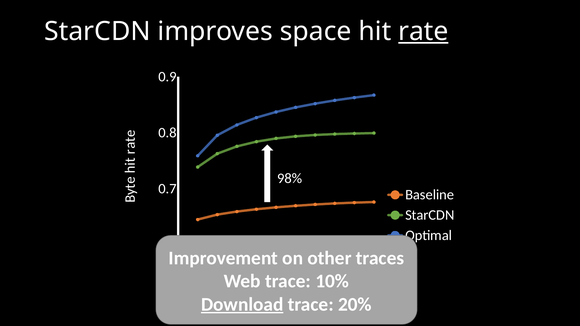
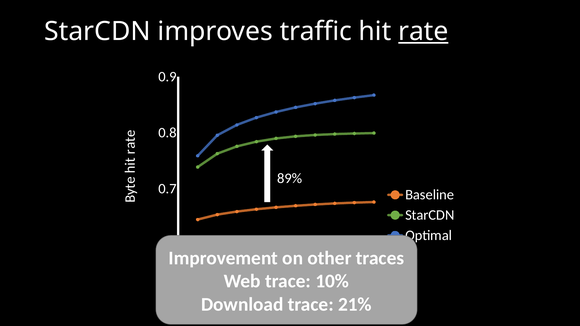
space: space -> traffic
98%: 98% -> 89%
Download underline: present -> none
20%: 20% -> 21%
